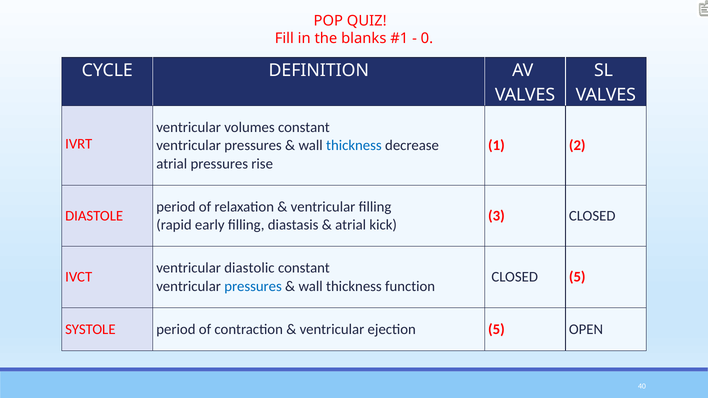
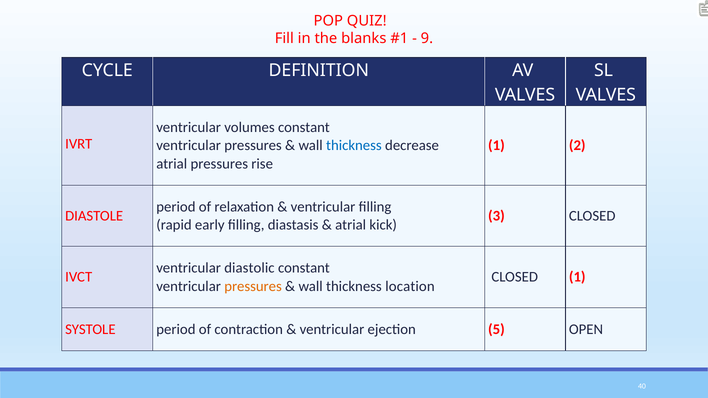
0: 0 -> 9
CLOSED 5: 5 -> 1
pressures at (253, 286) colour: blue -> orange
function: function -> location
